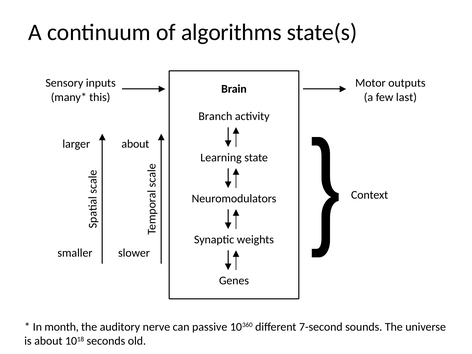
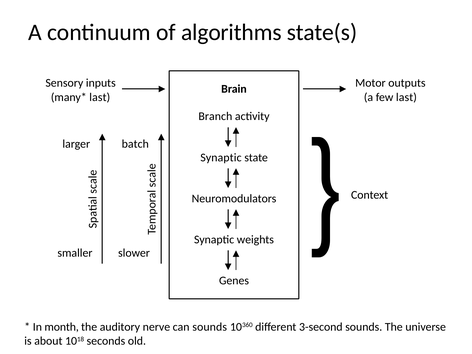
this at (100, 97): this -> last
about at (135, 144): about -> batch
Learning at (221, 157): Learning -> Synaptic
can passive: passive -> sounds
7-second: 7-second -> 3-second
